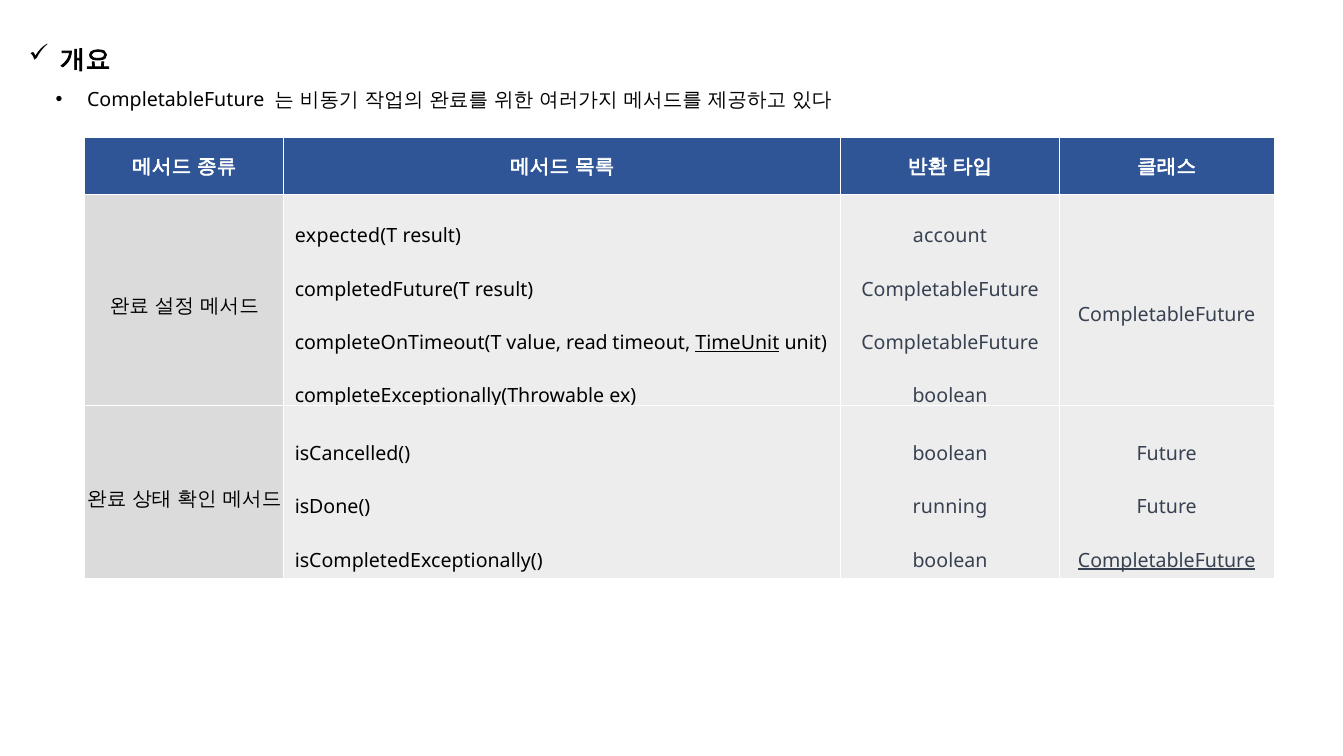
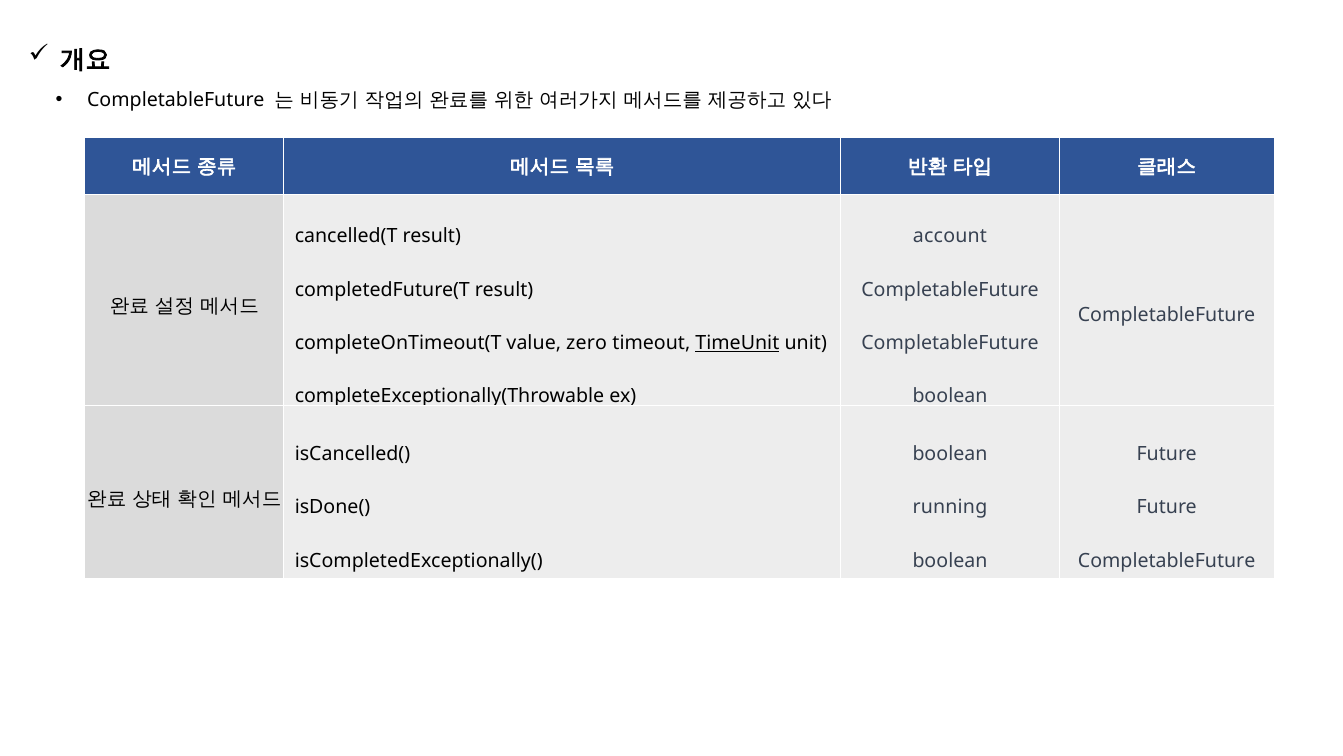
expected(T: expected(T -> cancelled(T
read: read -> zero
CompletableFuture at (1167, 560) underline: present -> none
